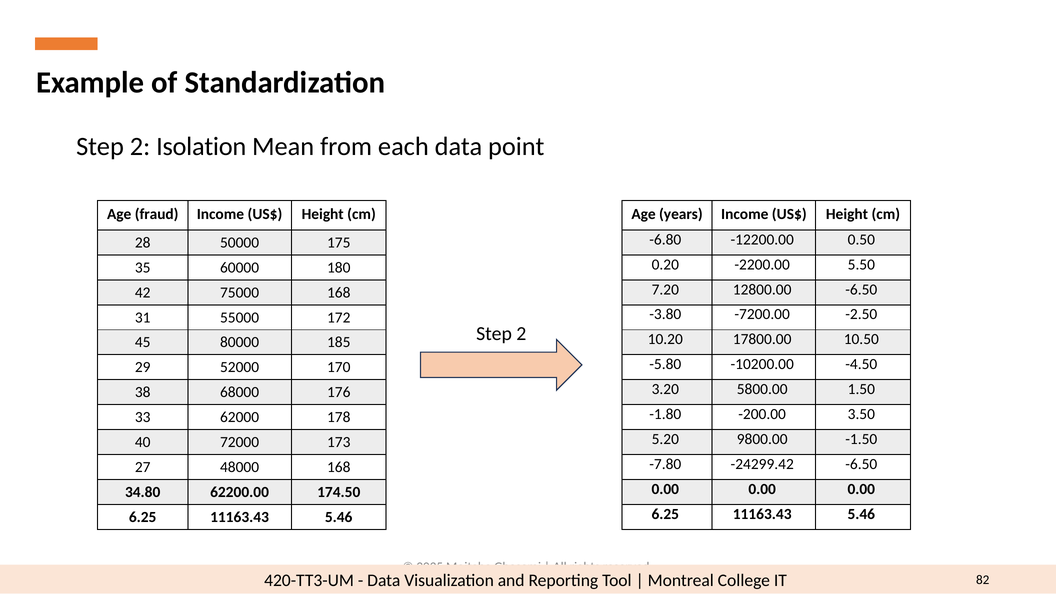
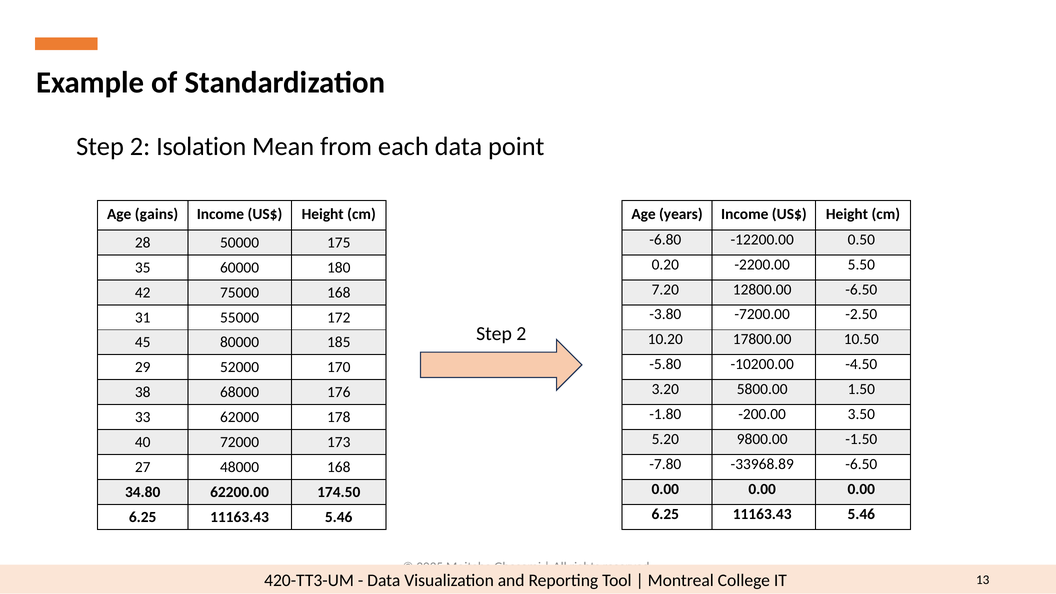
fraud: fraud -> gains
-24299.42: -24299.42 -> -33968.89
82: 82 -> 13
